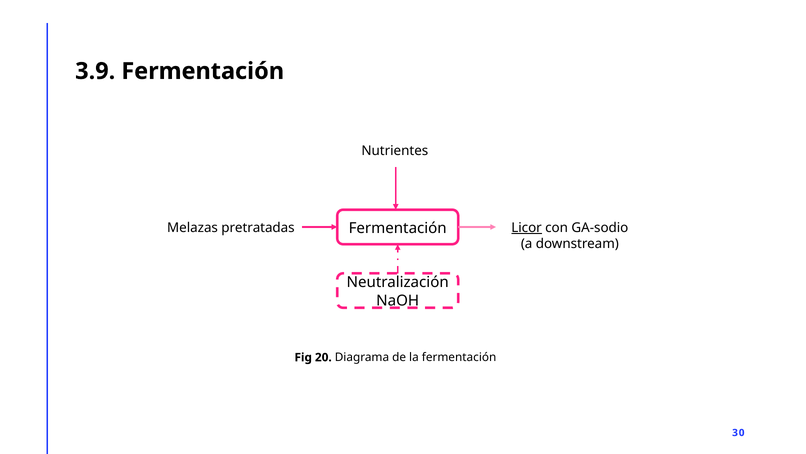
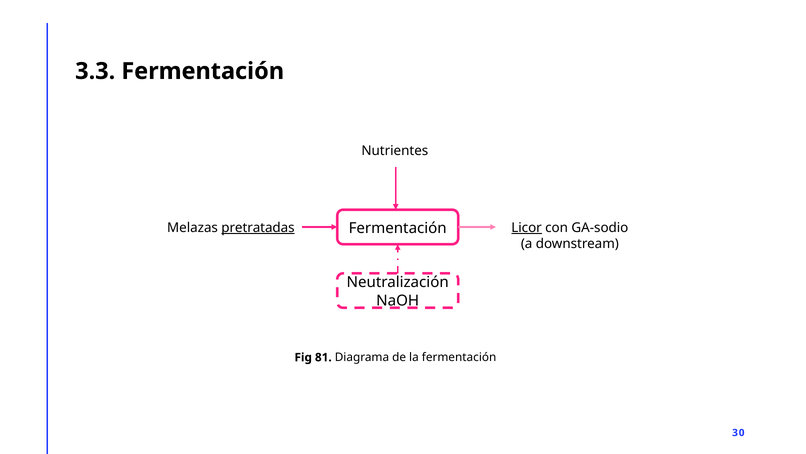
3.9: 3.9 -> 3.3
pretratadas underline: none -> present
20: 20 -> 81
